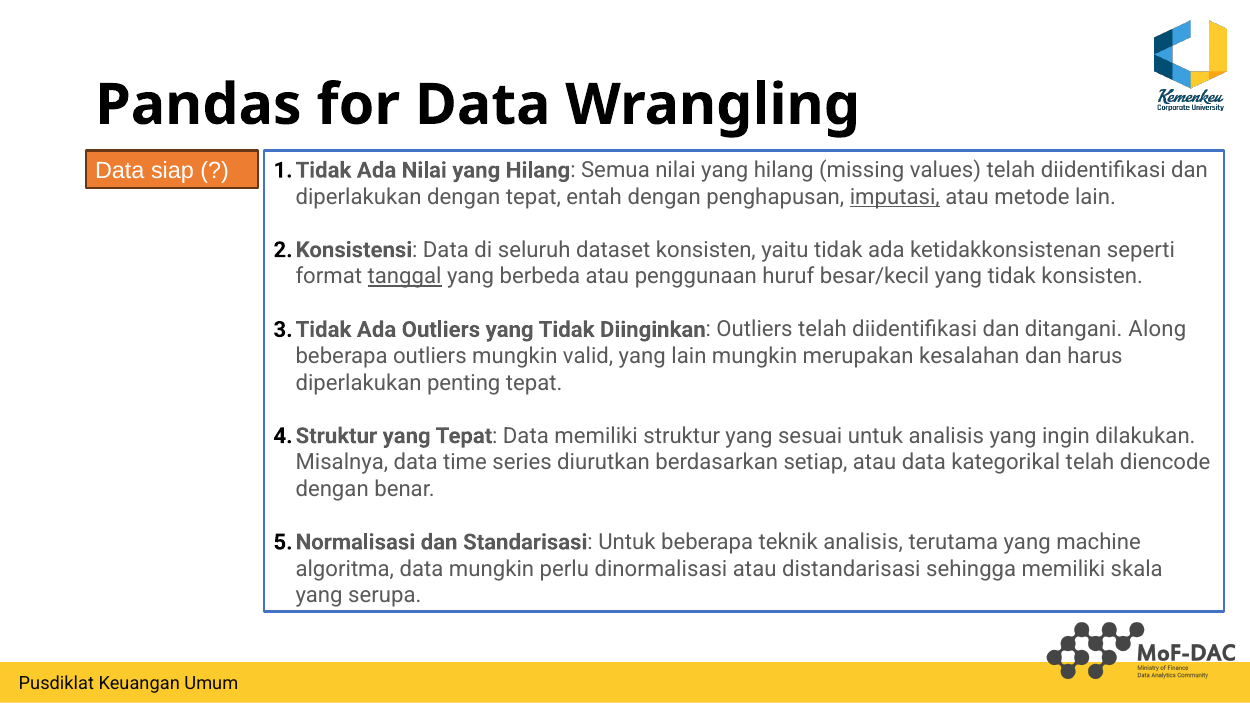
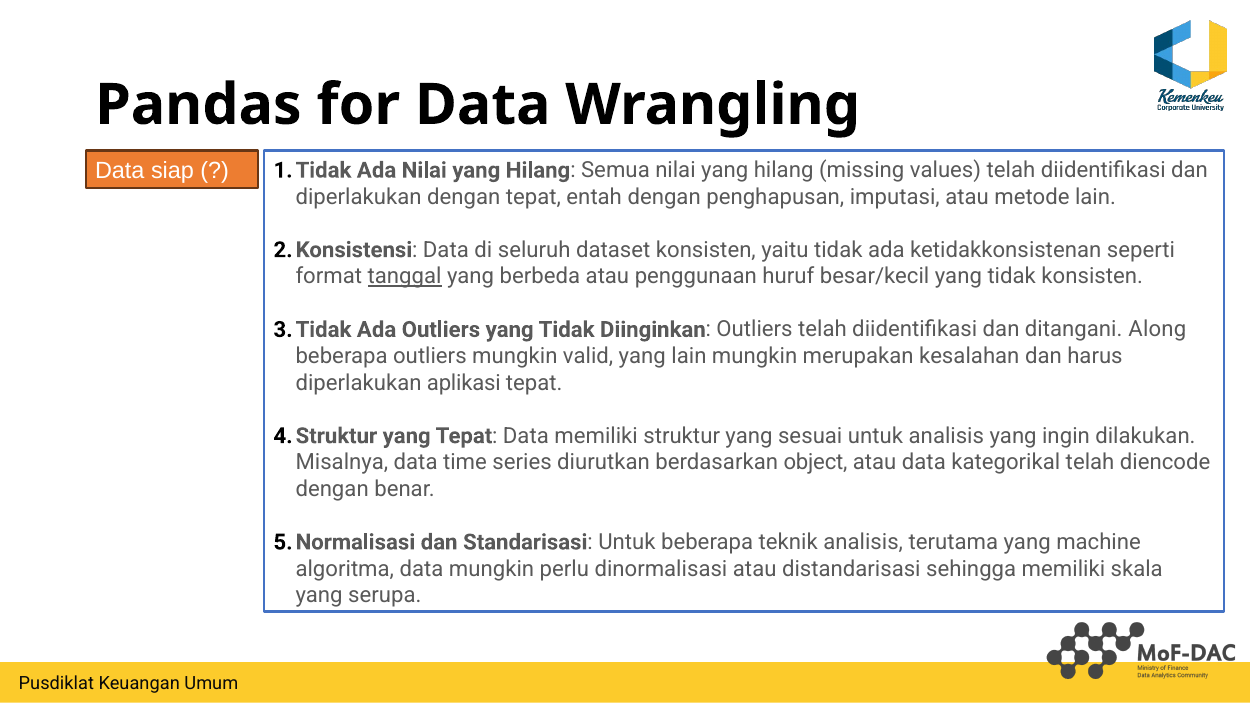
imputasi underline: present -> none
penting: penting -> aplikasi
setiap: setiap -> object
